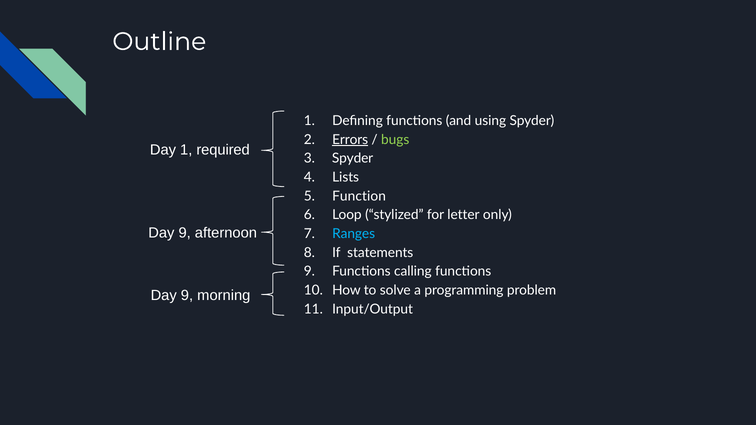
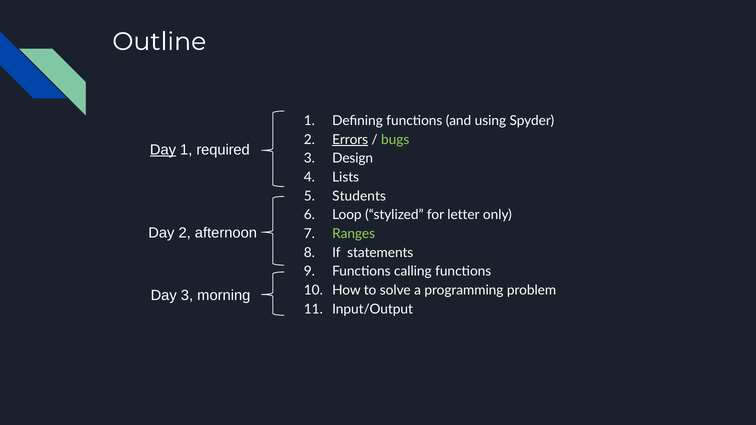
Day at (163, 150) underline: none -> present
Spyder at (353, 158): Spyder -> Design
Function: Function -> Students
9 at (185, 233): 9 -> 2
Ranges colour: light blue -> light green
9 at (187, 296): 9 -> 3
